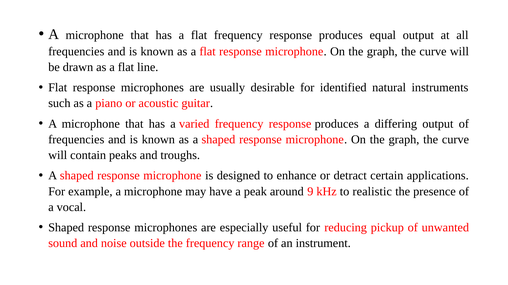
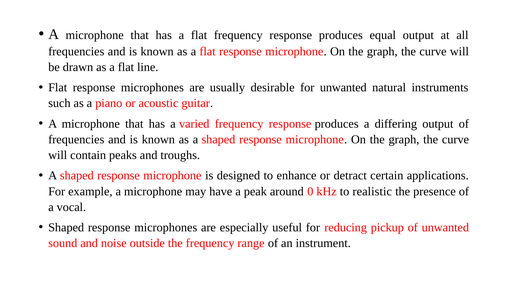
for identified: identified -> unwanted
9: 9 -> 0
